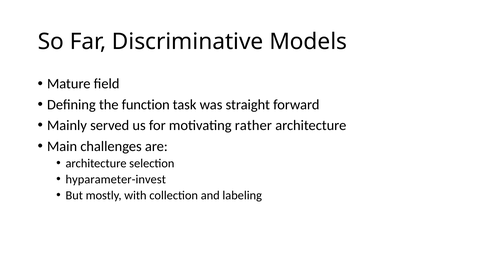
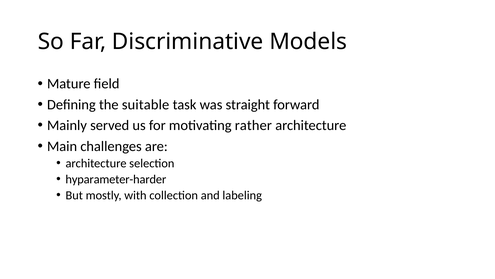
function: function -> suitable
hyparameter-invest: hyparameter-invest -> hyparameter-harder
